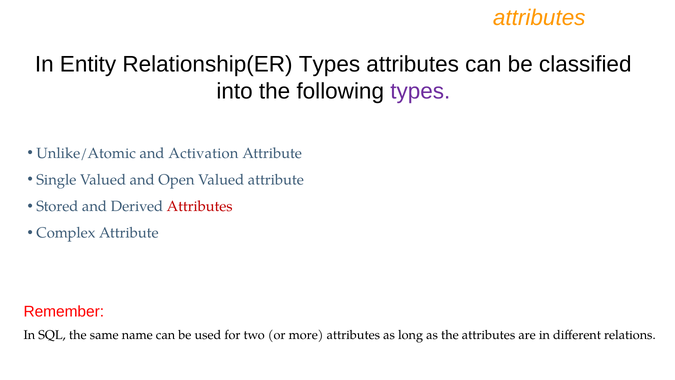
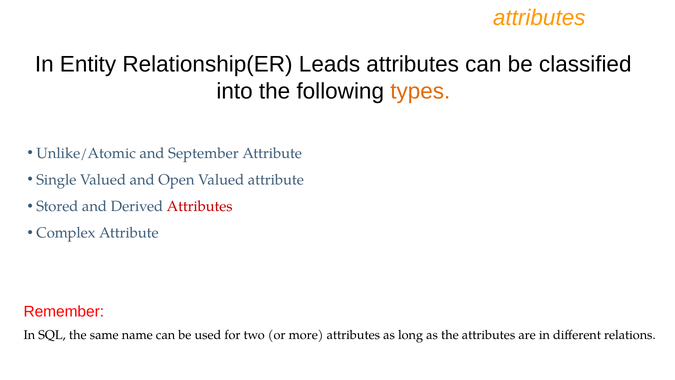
Relationship(ER Types: Types -> Leads
types at (420, 91) colour: purple -> orange
Activation: Activation -> September
